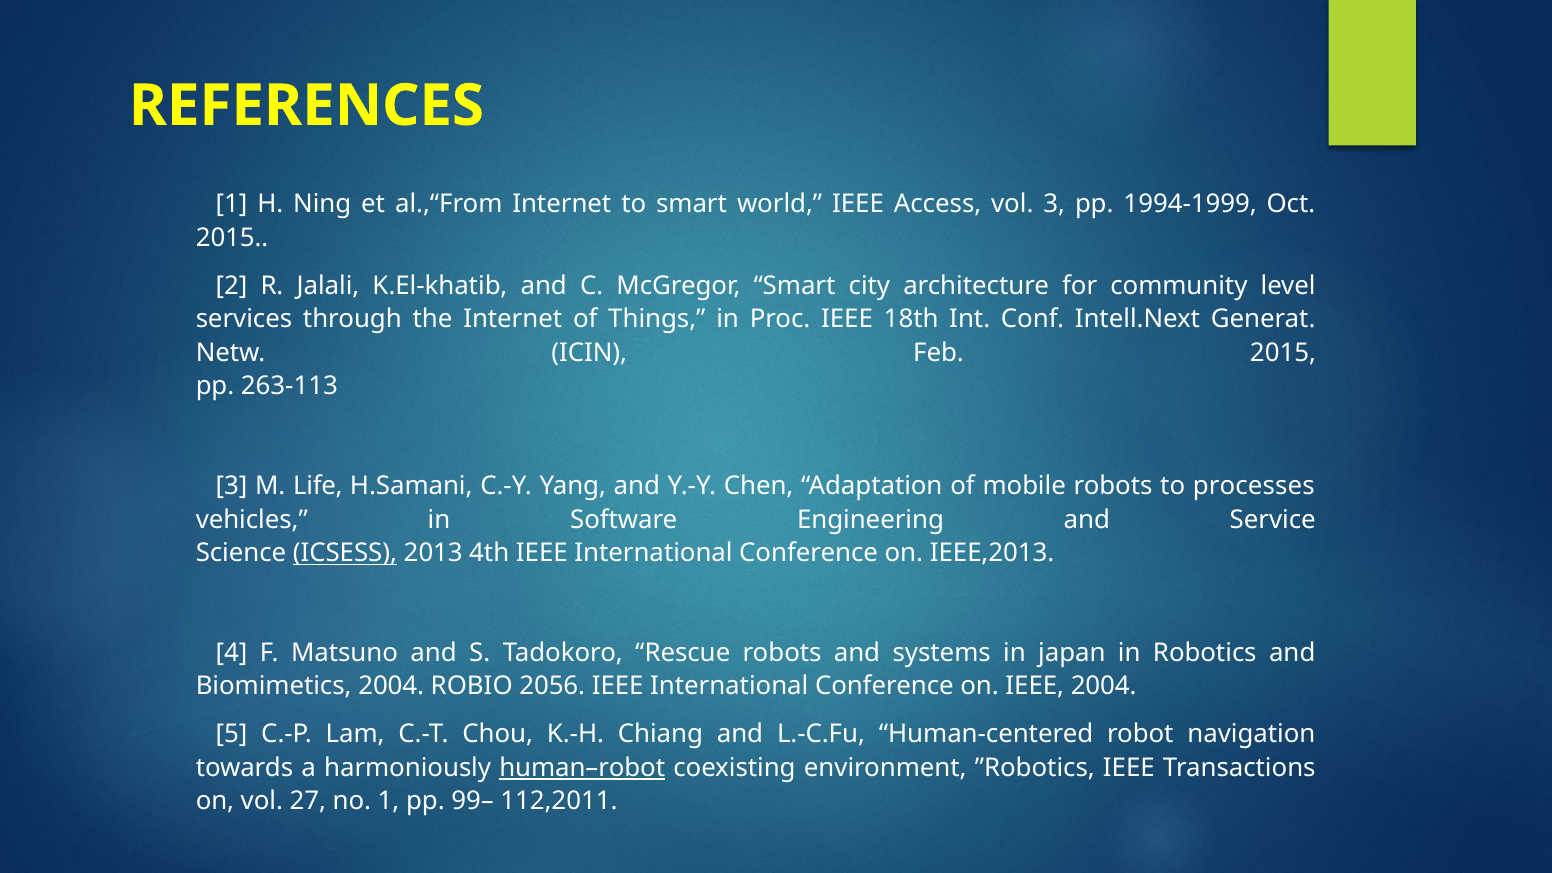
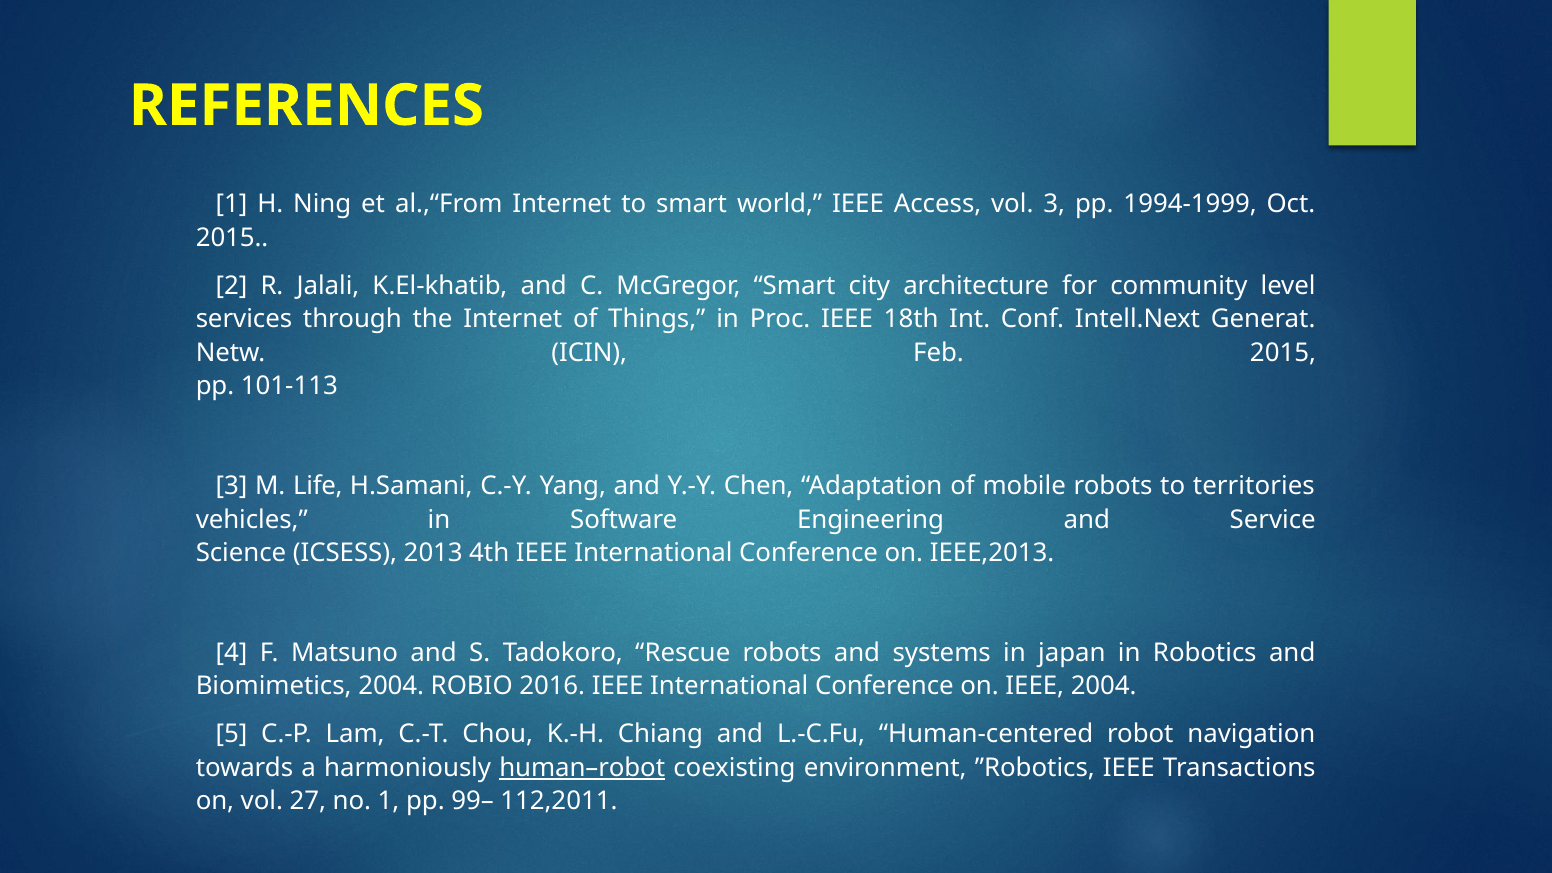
263-113: 263-113 -> 101-113
processes: processes -> territories
ICSESS underline: present -> none
2056: 2056 -> 2016
